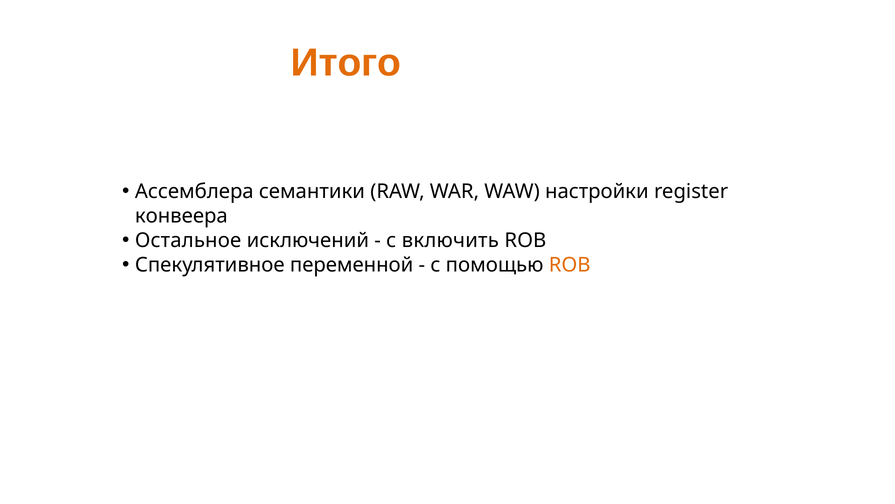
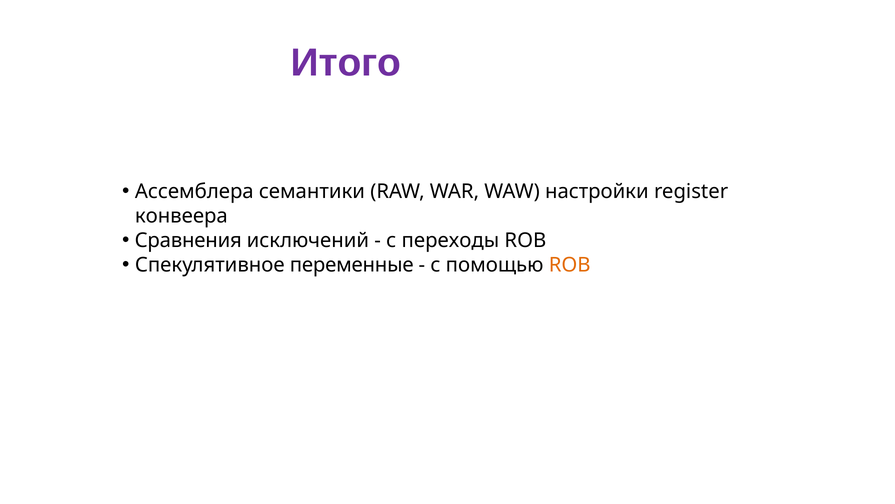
Итого colour: orange -> purple
Остальное: Остальное -> Сравнения
включить: включить -> переходы
переменной: переменной -> переменные
